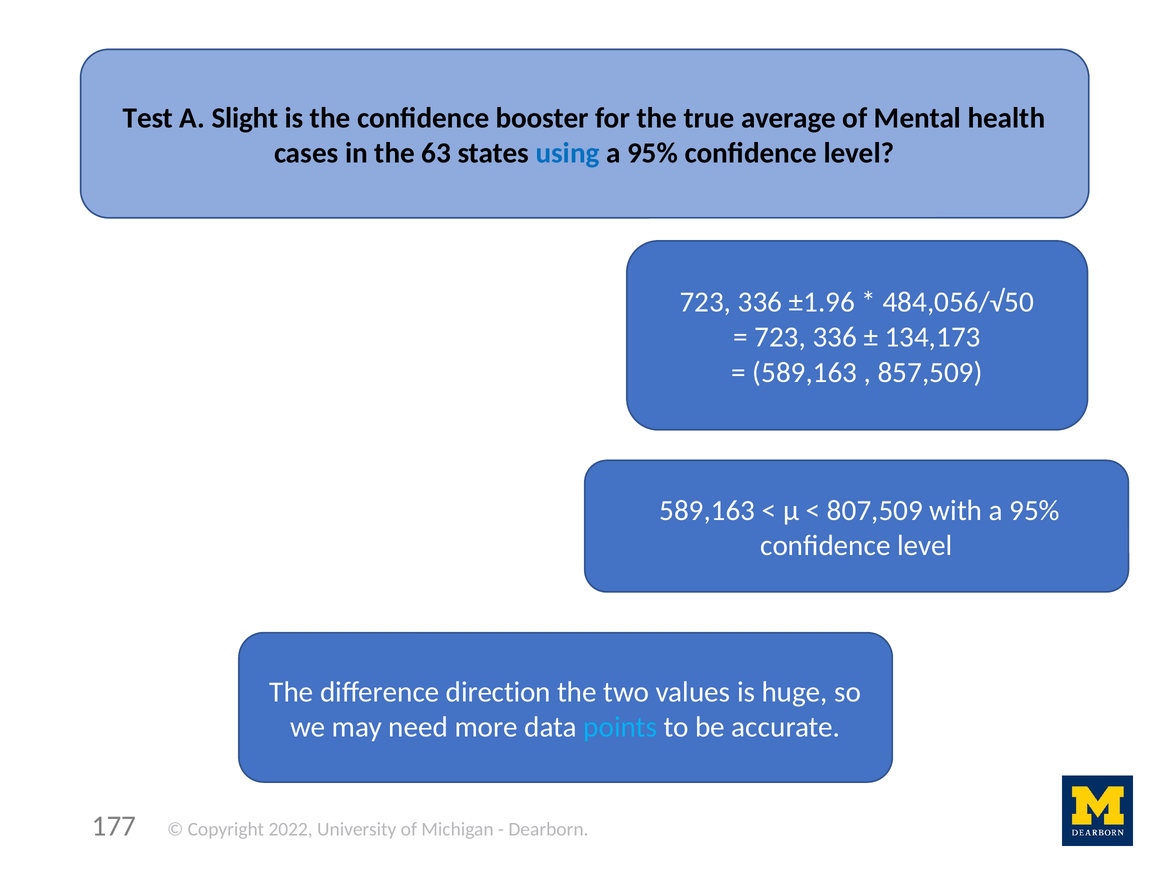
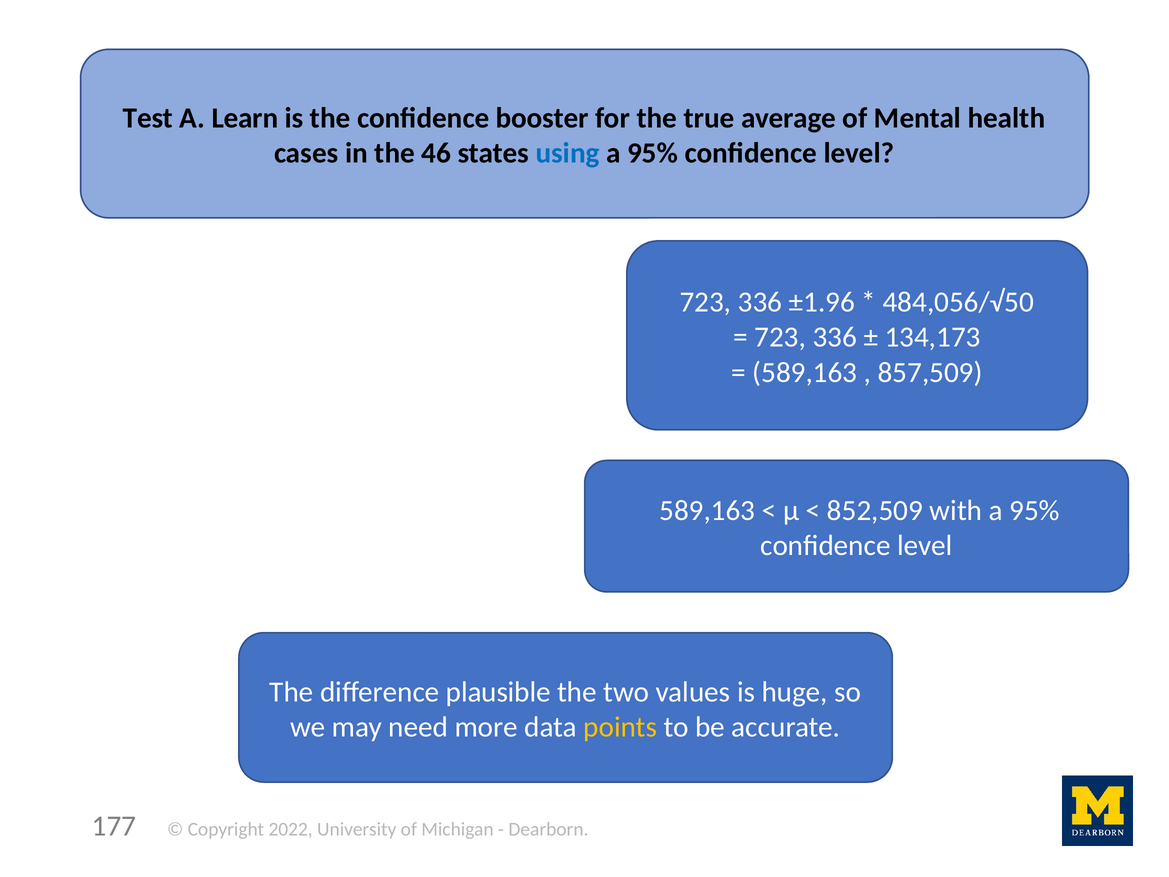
Slight: Slight -> Learn
63: 63 -> 46
807,509: 807,509 -> 852,509
direction: direction -> plausible
points colour: light blue -> yellow
